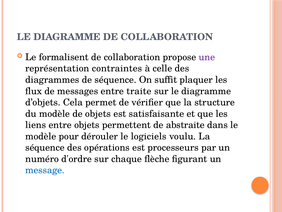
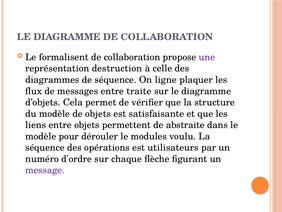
contraintes: contraintes -> destruction
suffit: suffit -> ligne
logiciels: logiciels -> modules
processeurs: processeurs -> utilisateurs
message colour: blue -> purple
